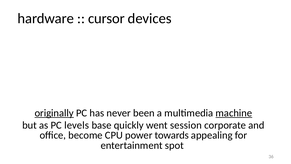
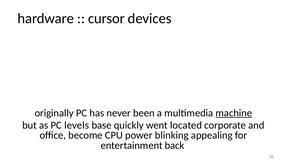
originally underline: present -> none
session: session -> located
towards: towards -> blinking
spot: spot -> back
